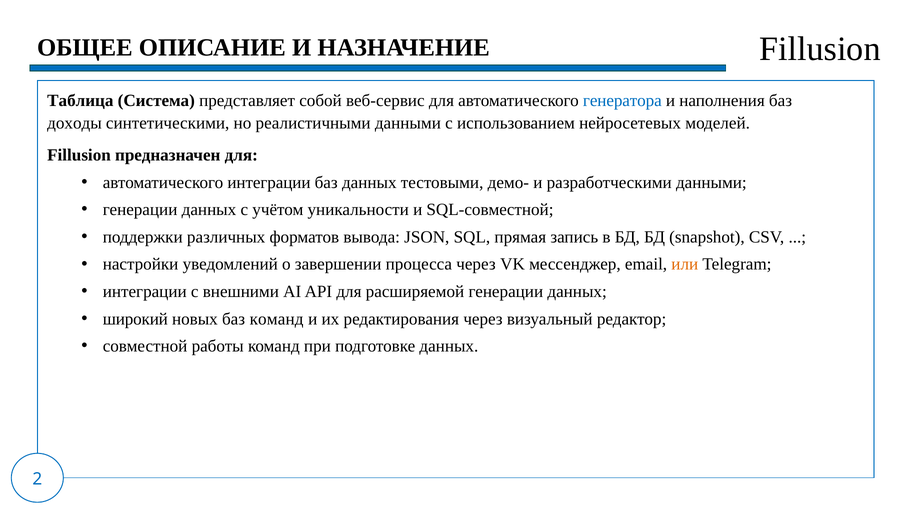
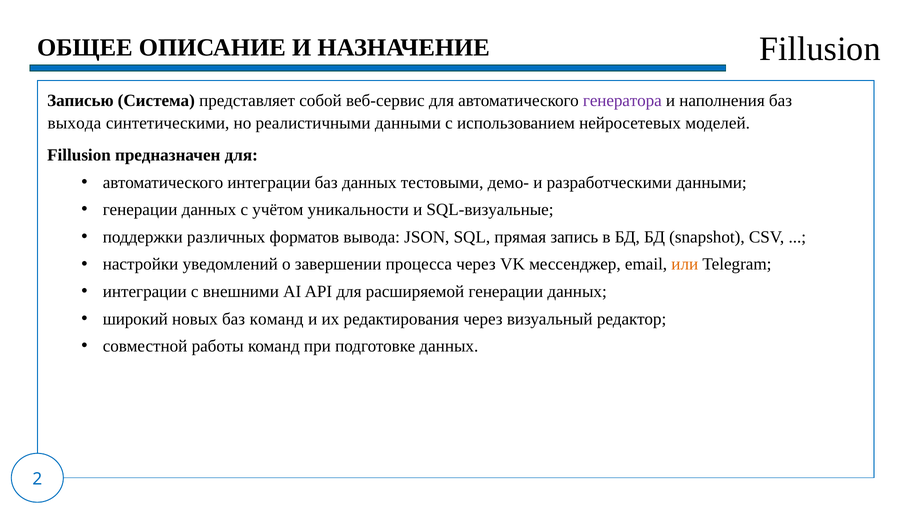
Таблица: Таблица -> Записью
генератора colour: blue -> purple
доходы: доходы -> выхода
SQL-совместной: SQL-совместной -> SQL-визуальные
